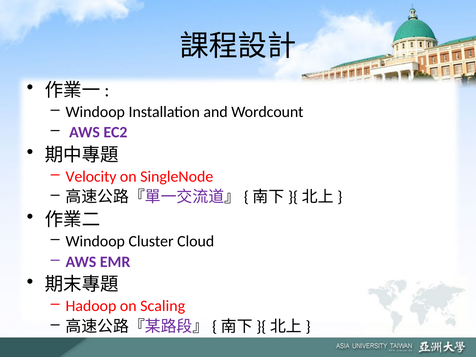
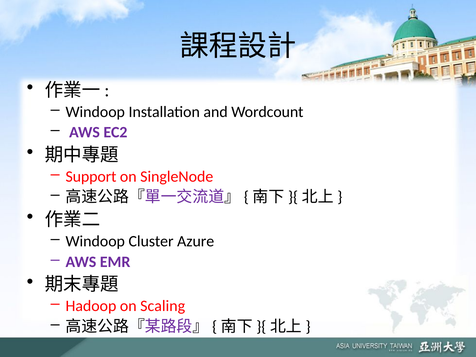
Velocity: Velocity -> Support
Cloud: Cloud -> Azure
